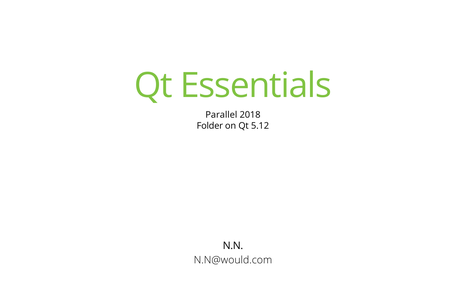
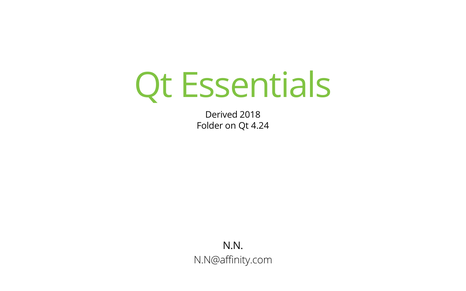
Parallel: Parallel -> Derived
5.12: 5.12 -> 4.24
N.N@would.com: N.N@would.com -> N.N@affinity.com
